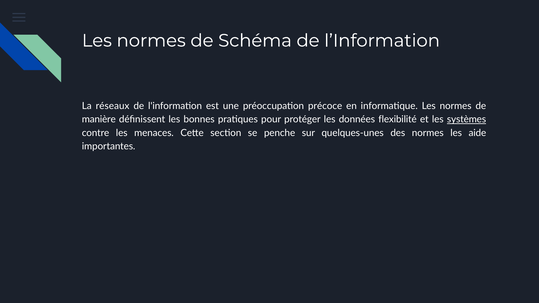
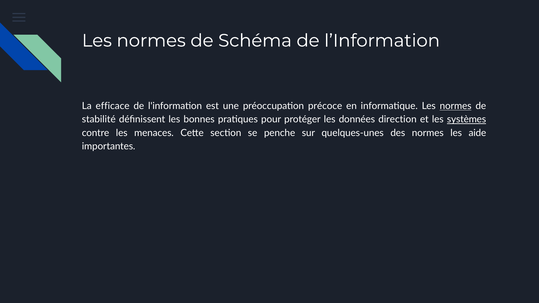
réseaux: réseaux -> efficace
normes at (456, 106) underline: none -> present
manière: manière -> stabilité
flexibilité: flexibilité -> direction
